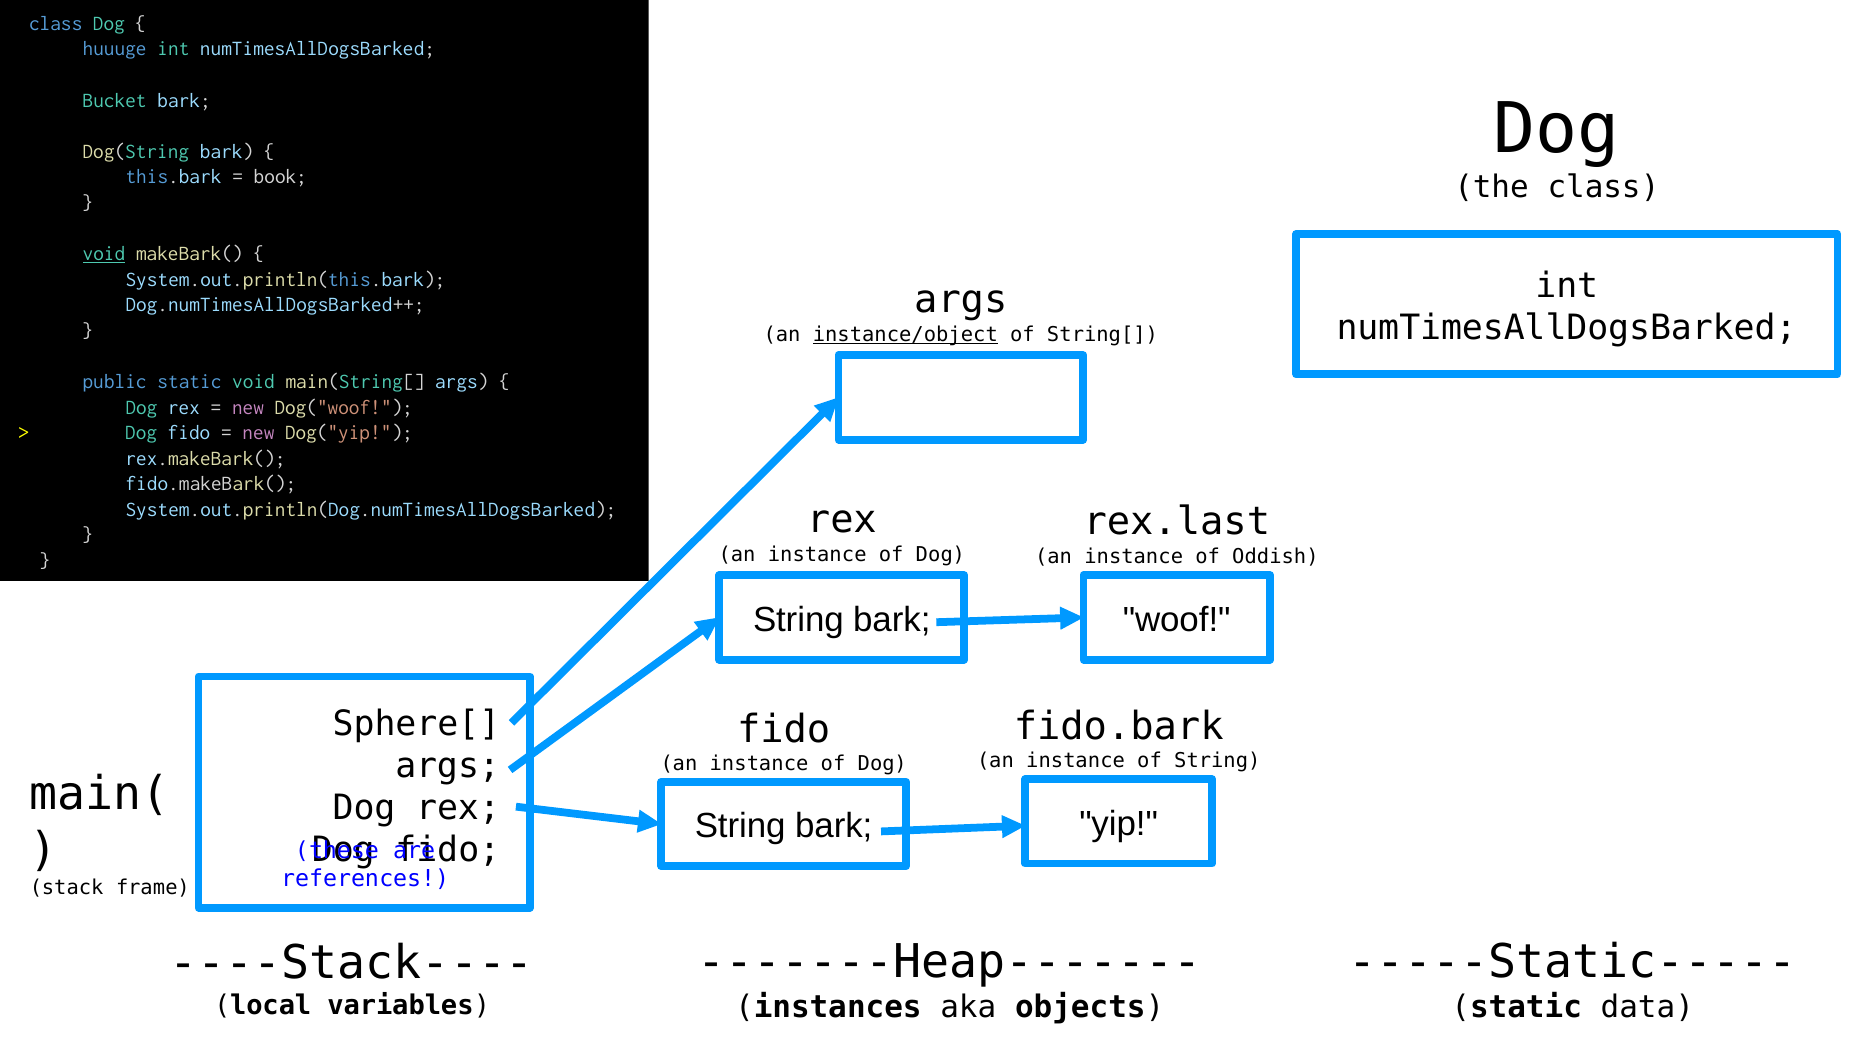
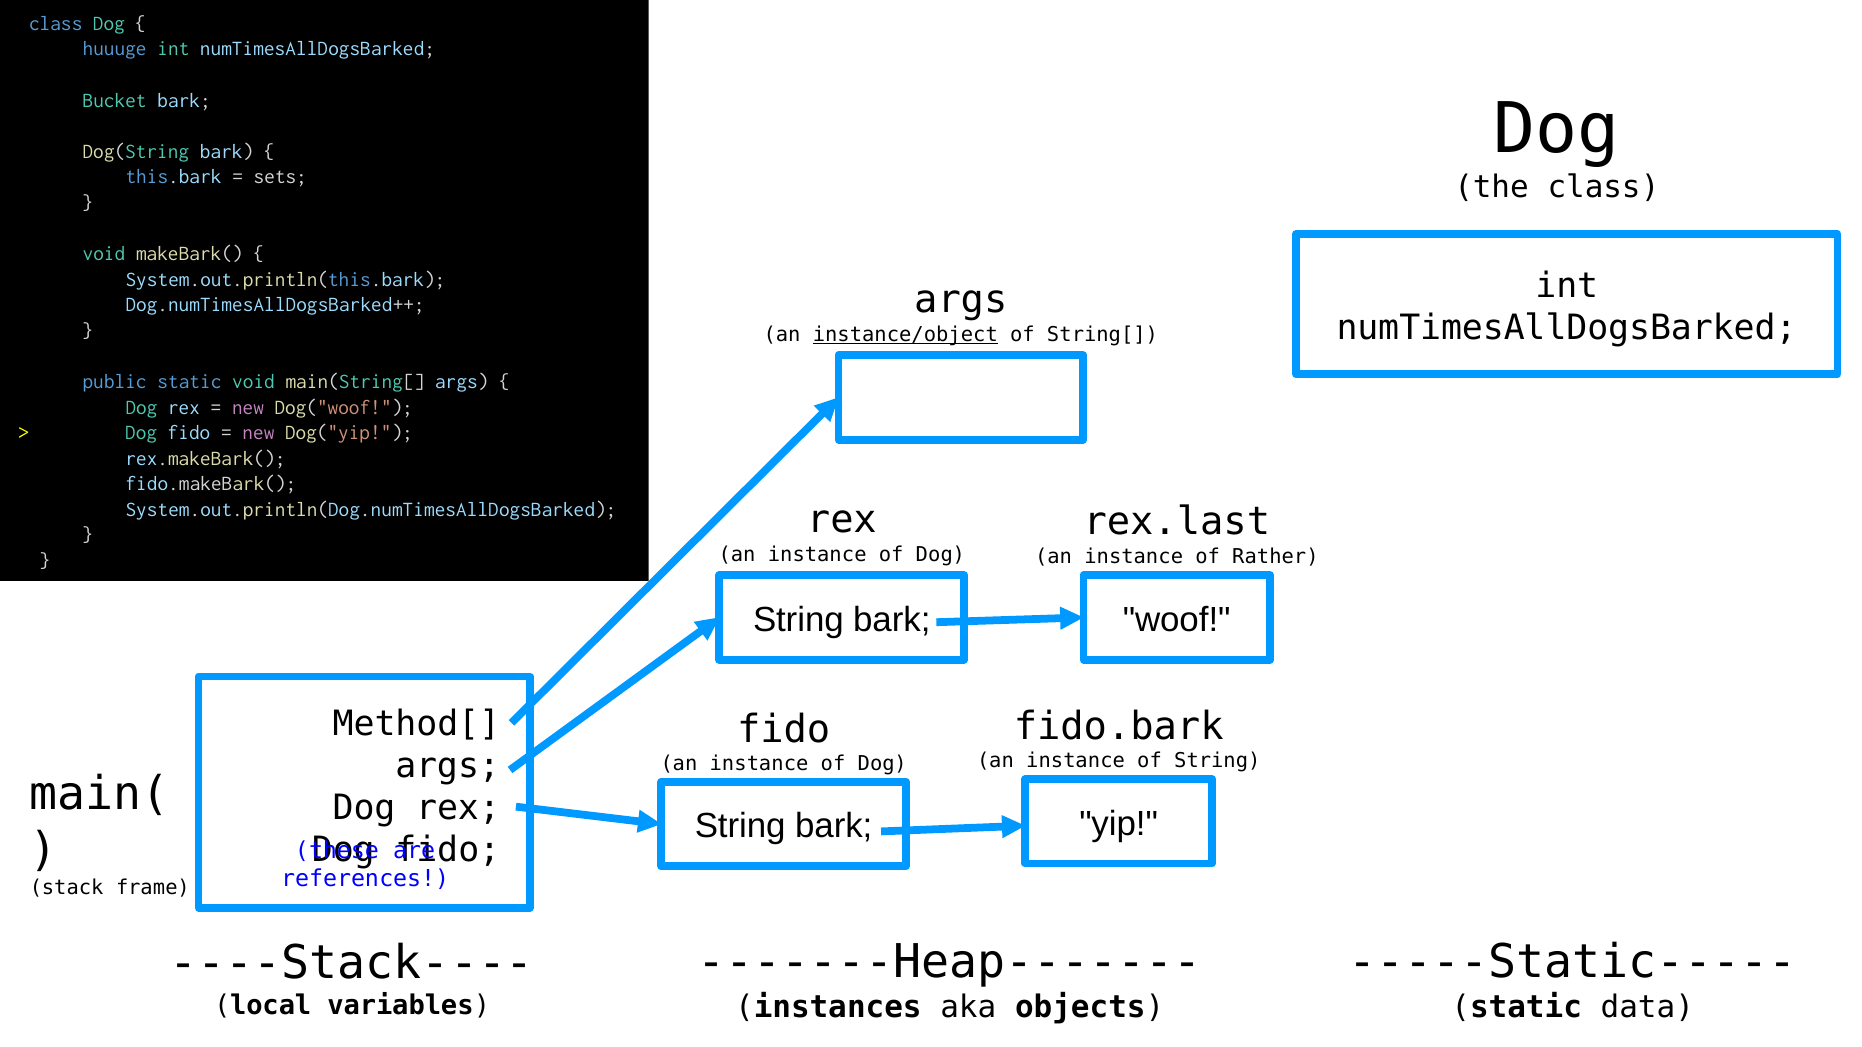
book: book -> sets
void at (104, 254) underline: present -> none
Oddish: Oddish -> Rather
Sphere[: Sphere[ -> Method[
